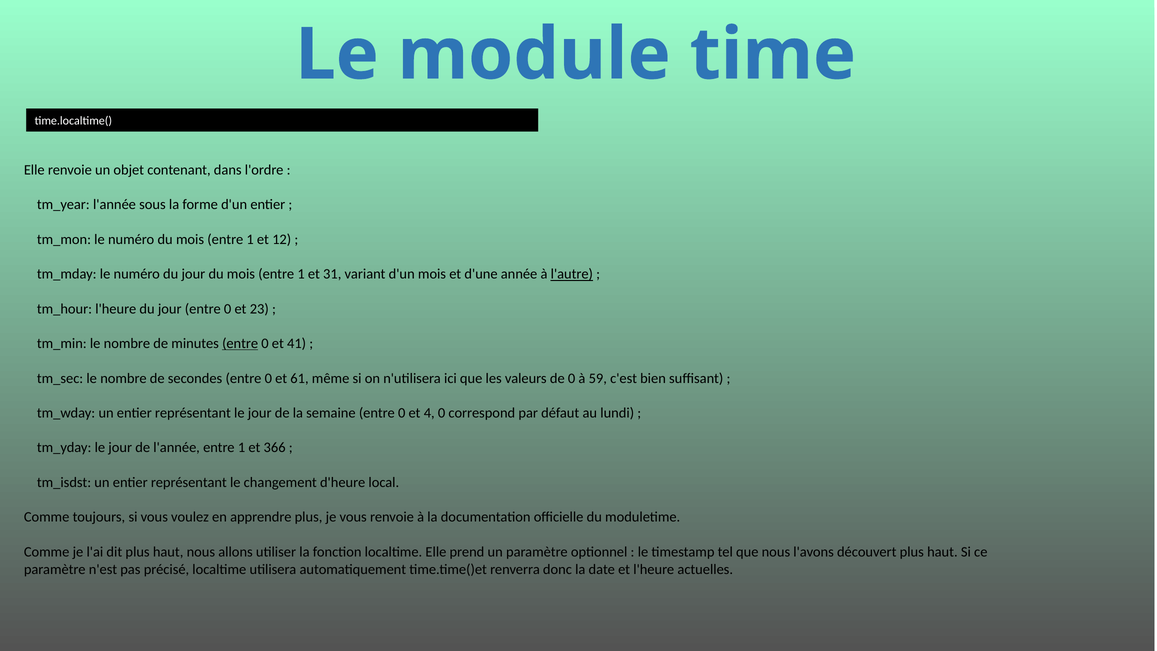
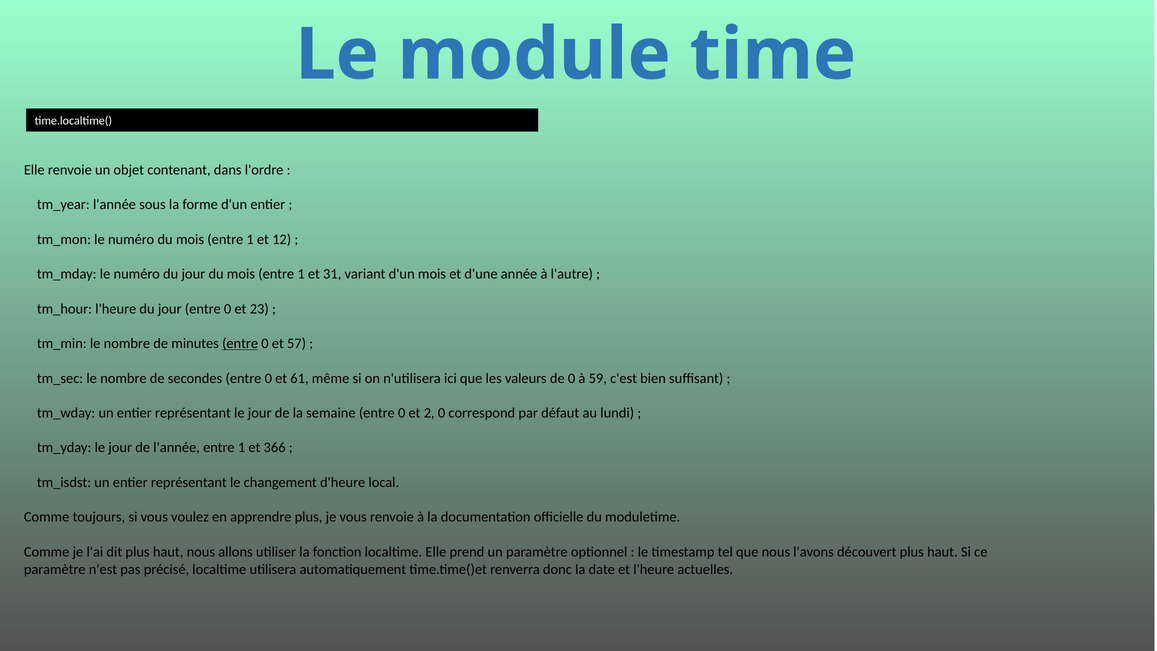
l'autre underline: present -> none
41: 41 -> 57
4: 4 -> 2
